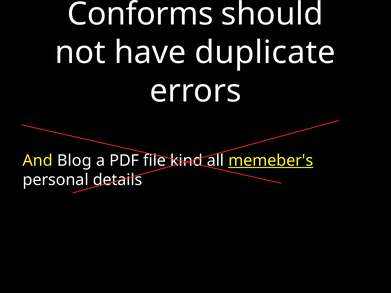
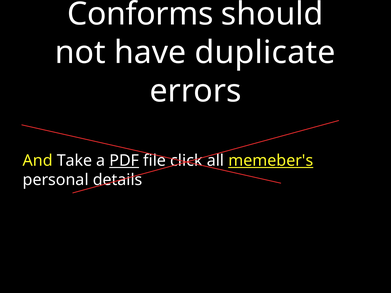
Blog: Blog -> Take
PDF underline: none -> present
kind: kind -> click
